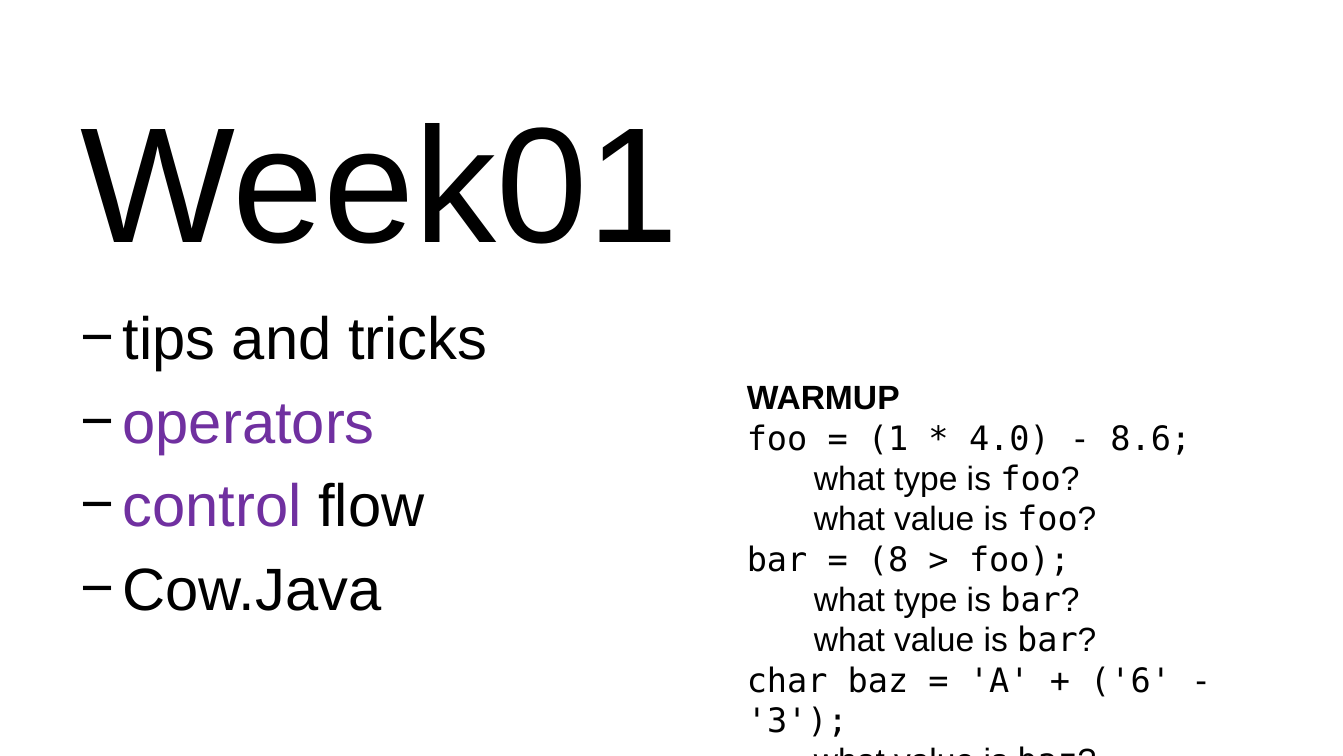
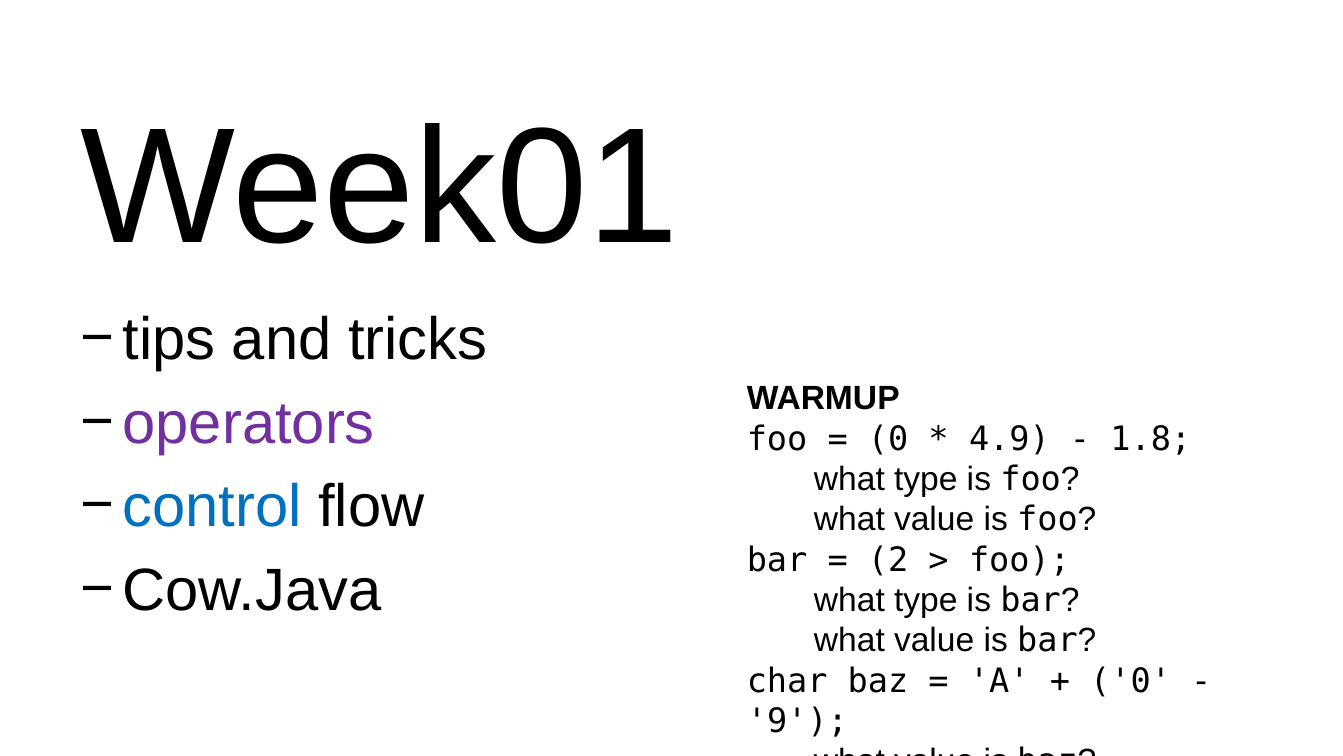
1 at (888, 439): 1 -> 0
4.0: 4.0 -> 4.9
8.6: 8.6 -> 1.8
control colour: purple -> blue
8: 8 -> 2
6 at (1131, 681): 6 -> 0
3: 3 -> 9
